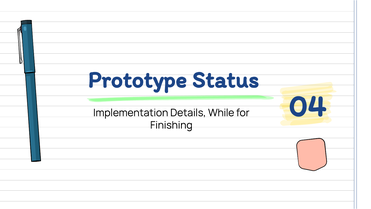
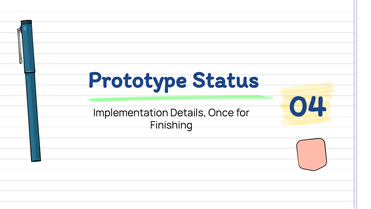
While: While -> Once
